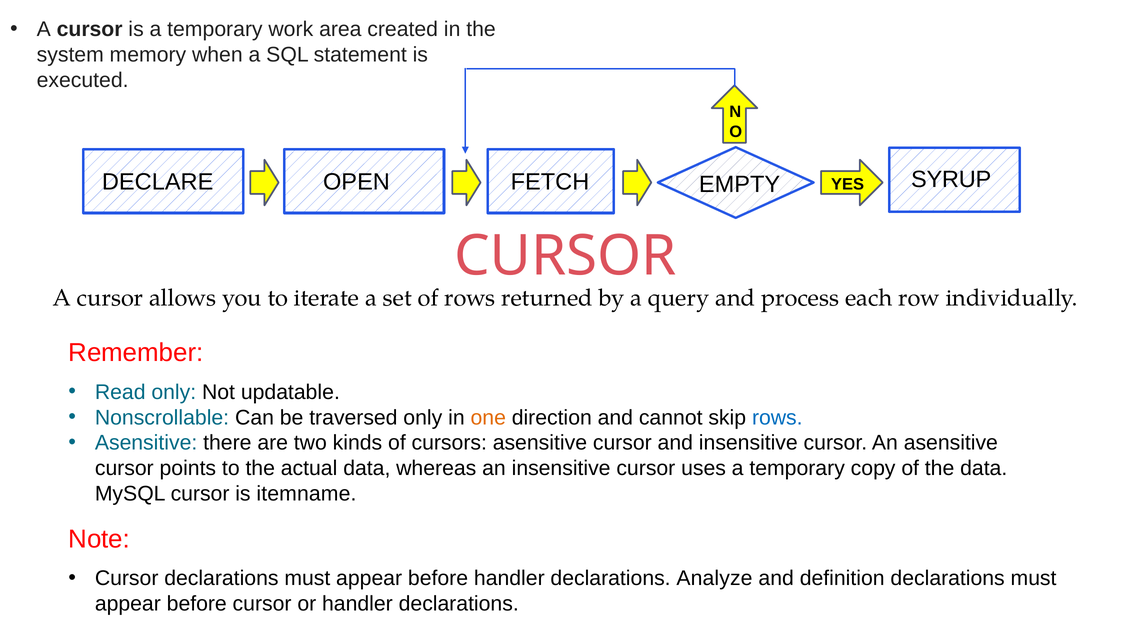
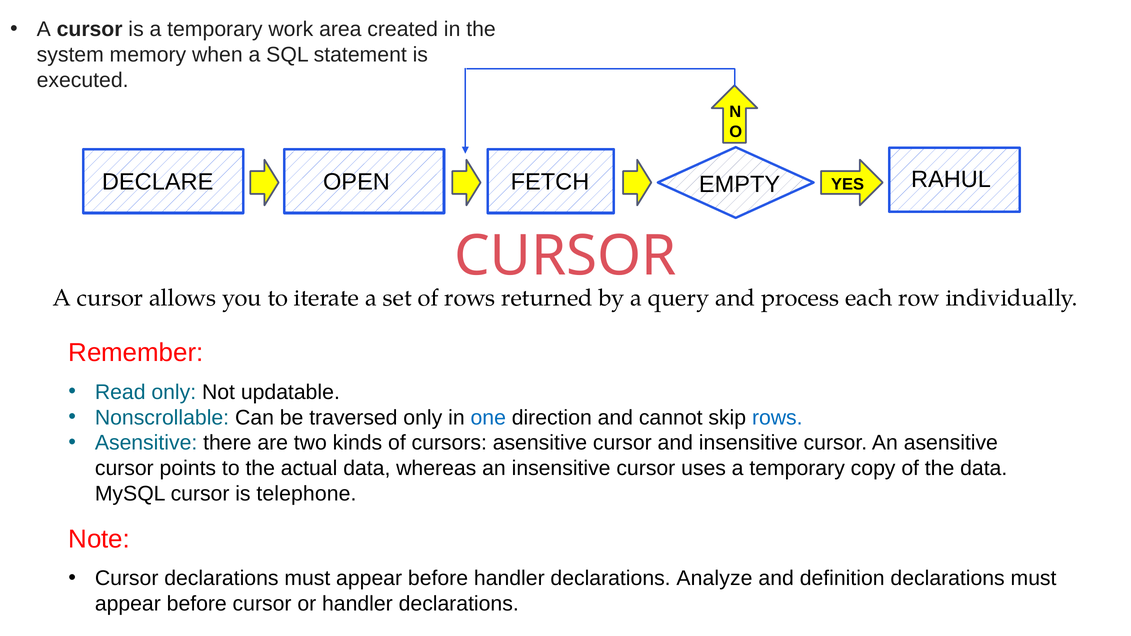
SYRUP: SYRUP -> RAHUL
one colour: orange -> blue
itemname: itemname -> telephone
